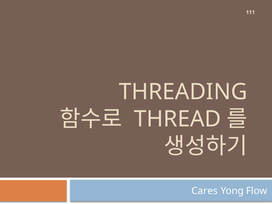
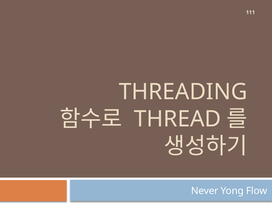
Cares: Cares -> Never
